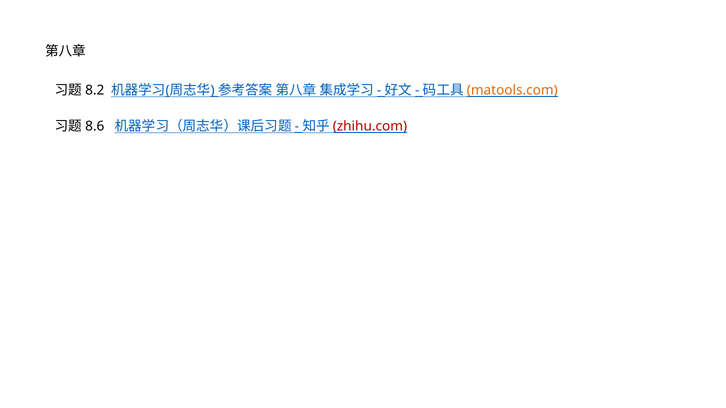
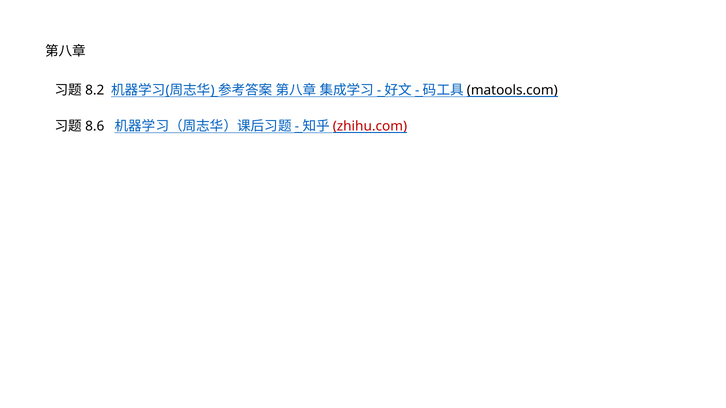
matools.com colour: orange -> black
